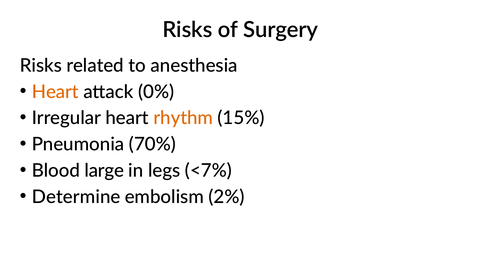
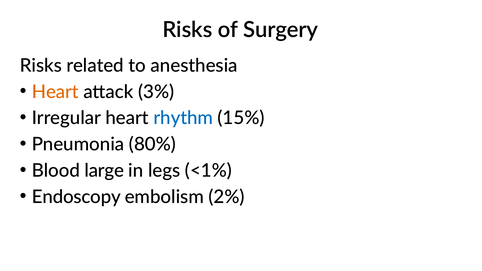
0%: 0% -> 3%
rhythm colour: orange -> blue
70%: 70% -> 80%
<7%: <7% -> <1%
Determine: Determine -> Endoscopy
